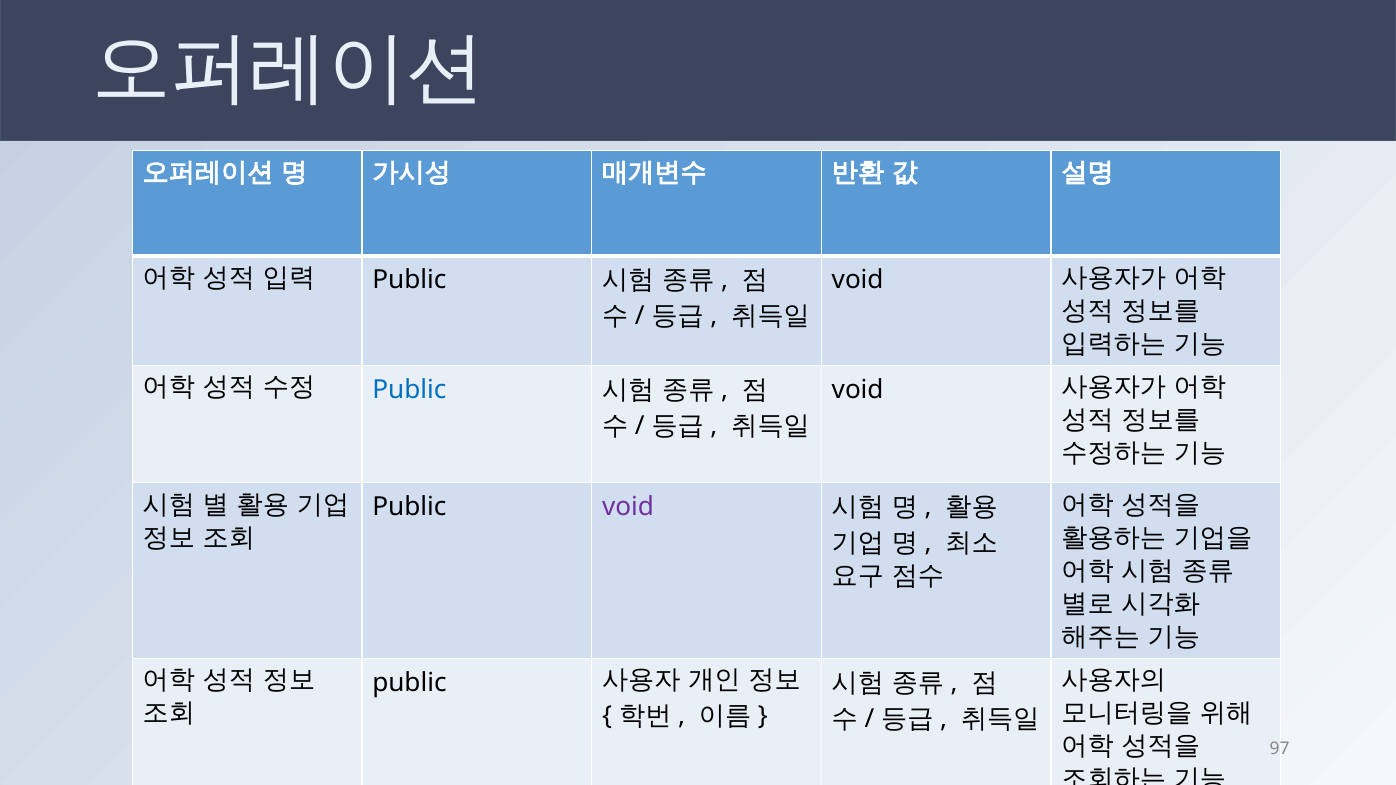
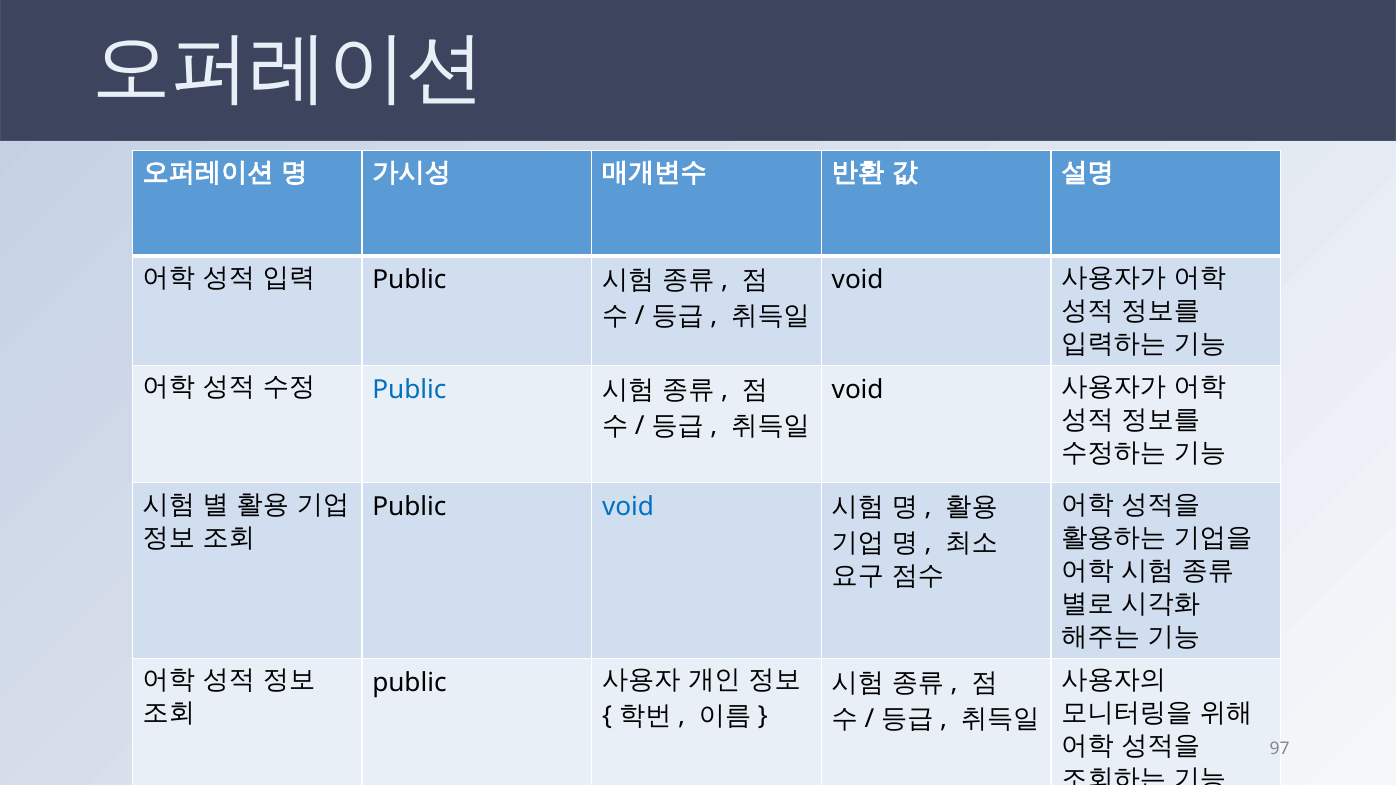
void at (628, 507) colour: purple -> blue
